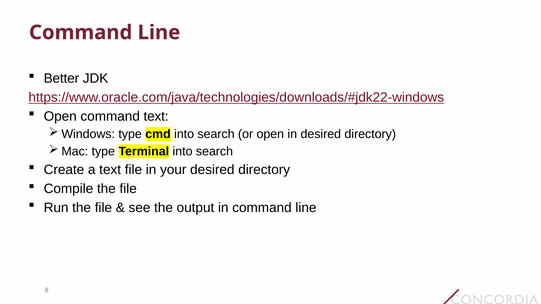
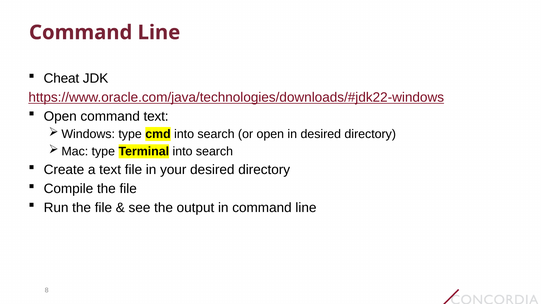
Better: Better -> Cheat
